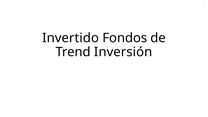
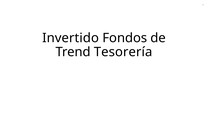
Inversión: Inversión -> Tesorería
